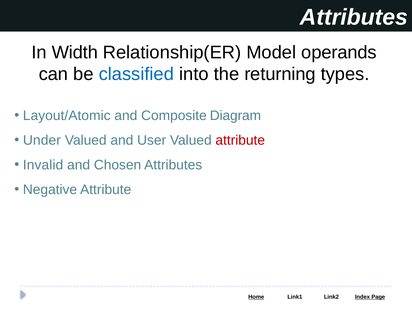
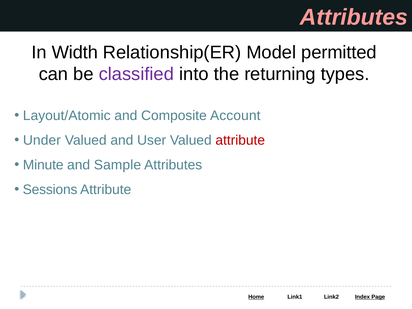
Attributes at (354, 17) colour: white -> pink
operands: operands -> permitted
classified colour: blue -> purple
Diagram: Diagram -> Account
Invalid: Invalid -> Minute
Chosen: Chosen -> Sample
Negative: Negative -> Sessions
